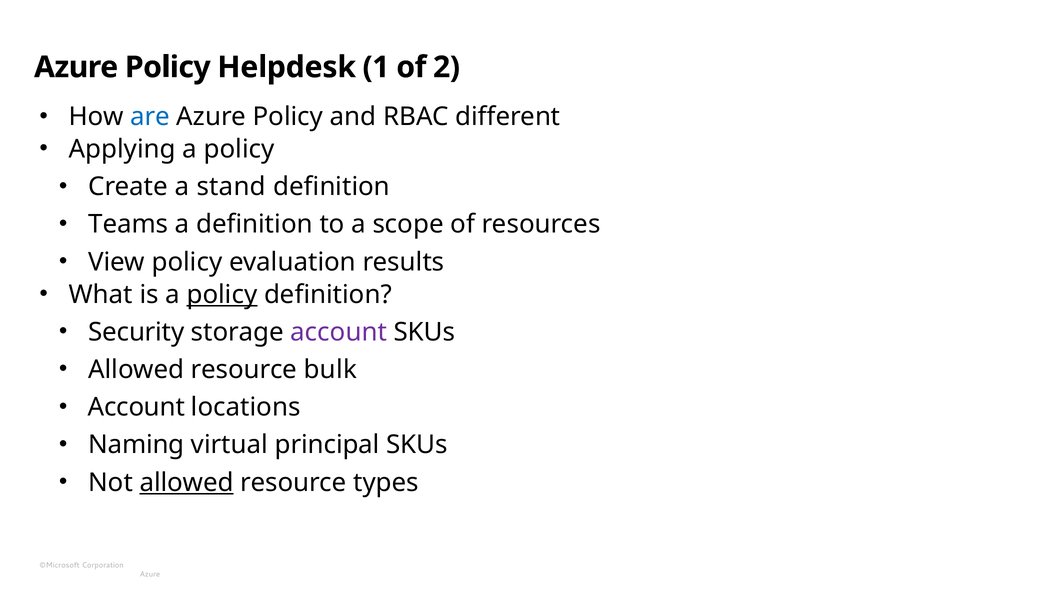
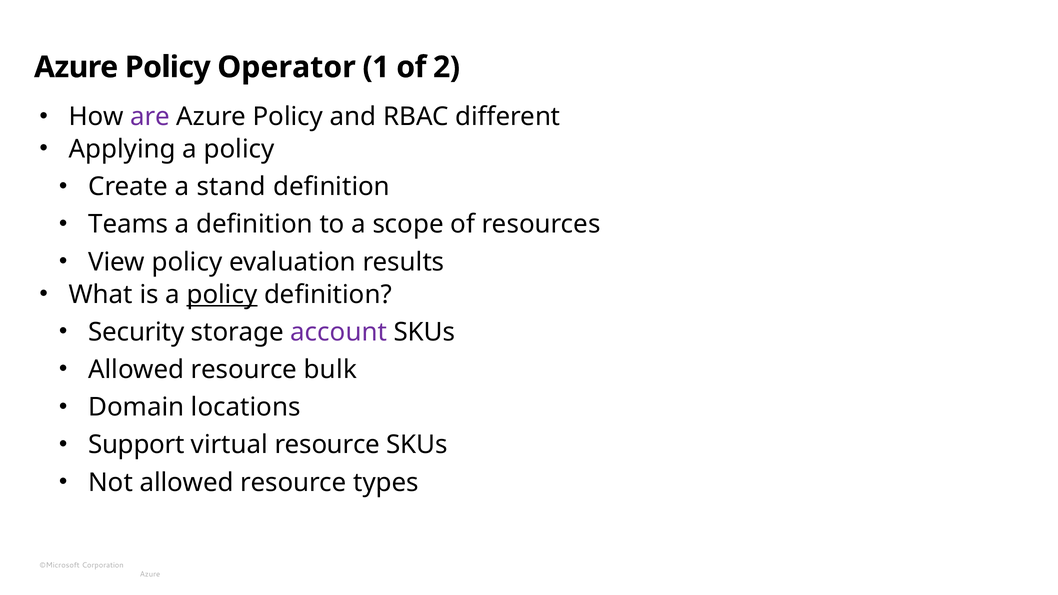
Helpdesk: Helpdesk -> Operator
are colour: blue -> purple
Account at (136, 407): Account -> Domain
Naming: Naming -> Support
virtual principal: principal -> resource
allowed at (187, 483) underline: present -> none
